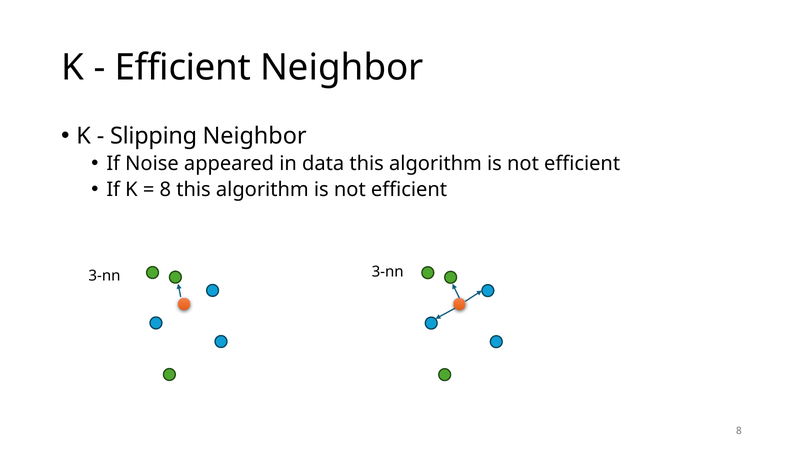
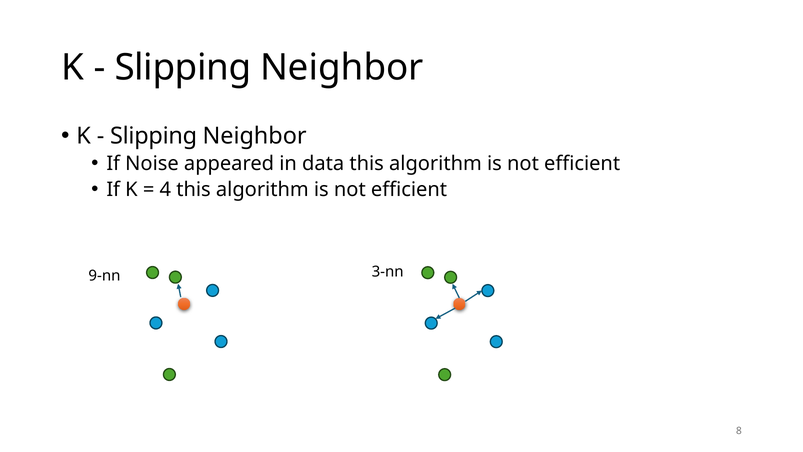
Efficient at (183, 67): Efficient -> Slipping
8 at (165, 189): 8 -> 4
3-nn at (104, 275): 3-nn -> 9-nn
